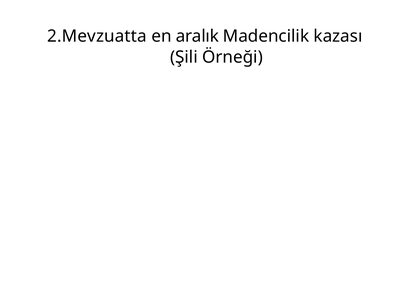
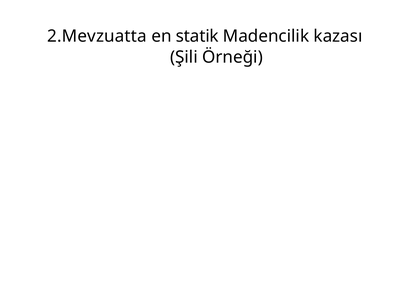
aralık: aralık -> statik
